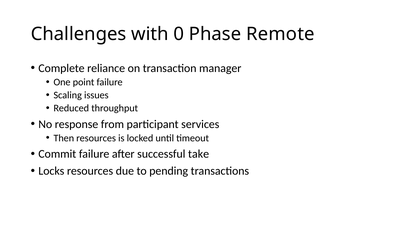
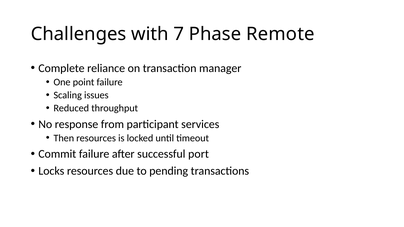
0: 0 -> 7
take: take -> port
